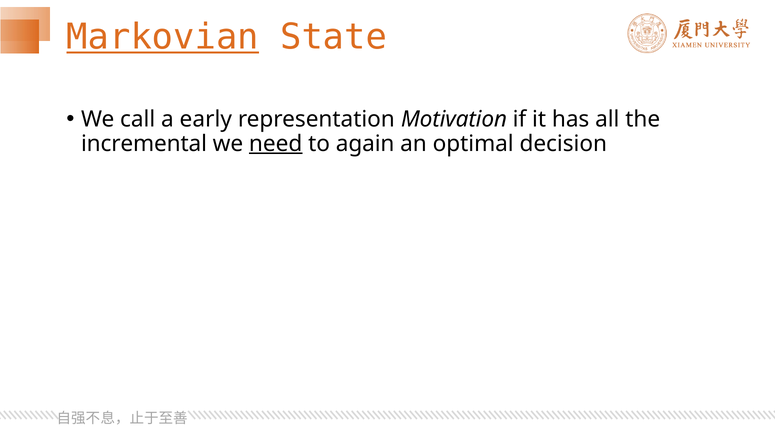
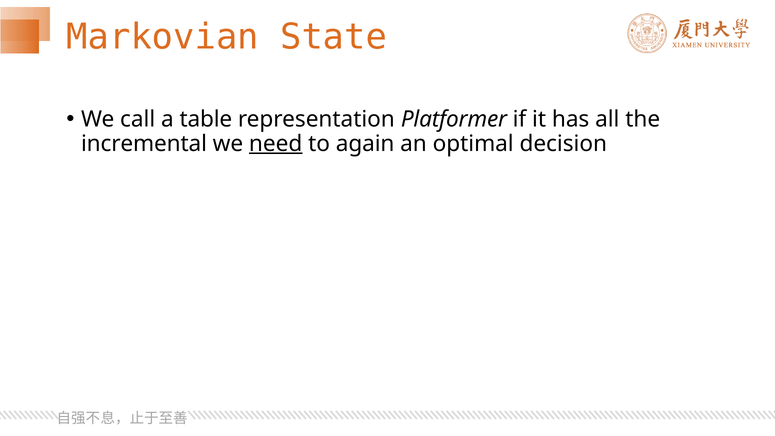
Markovian underline: present -> none
early: early -> table
Motivation: Motivation -> Platformer
